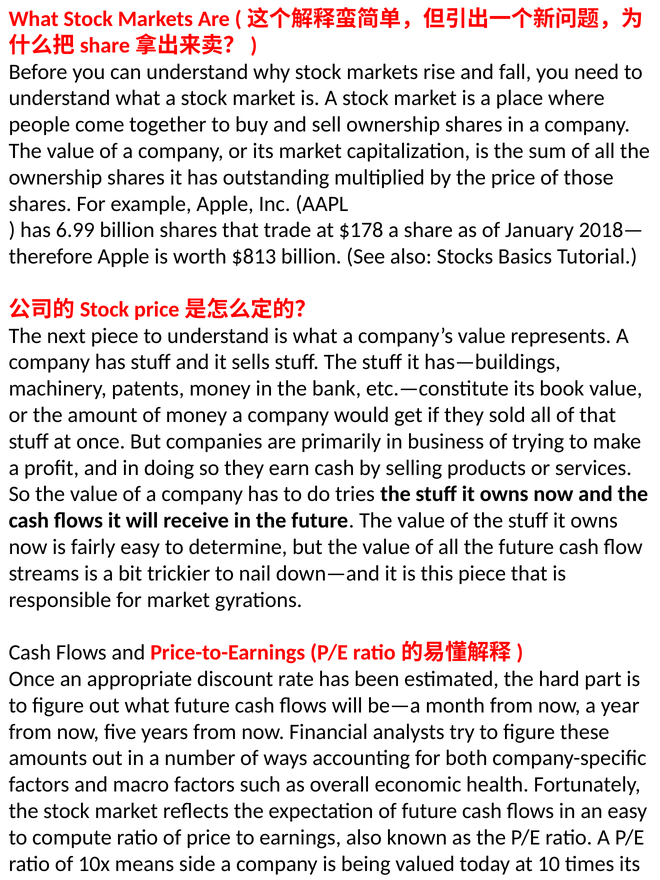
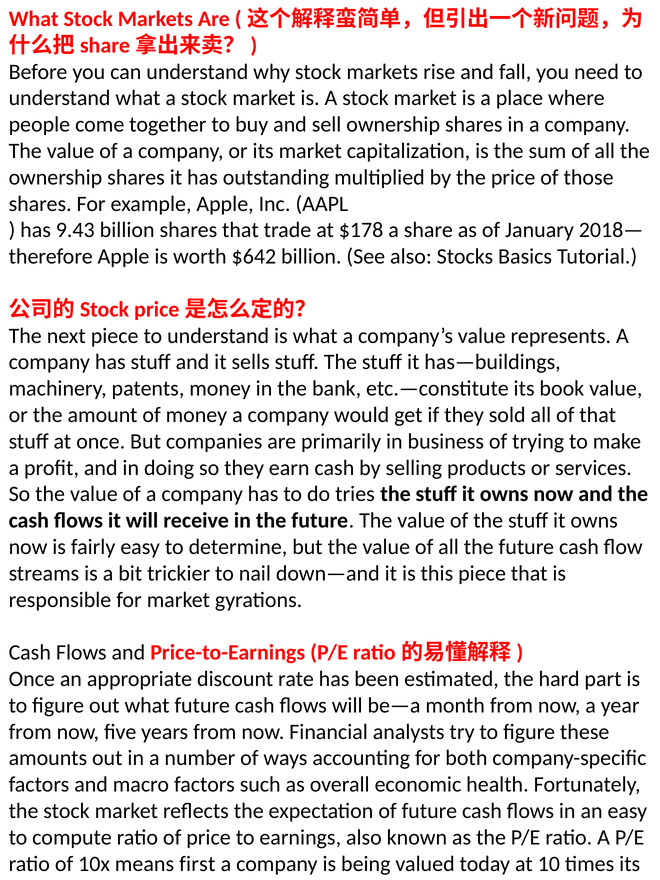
6.99: 6.99 -> 9.43
$813: $813 -> $642
side: side -> first
